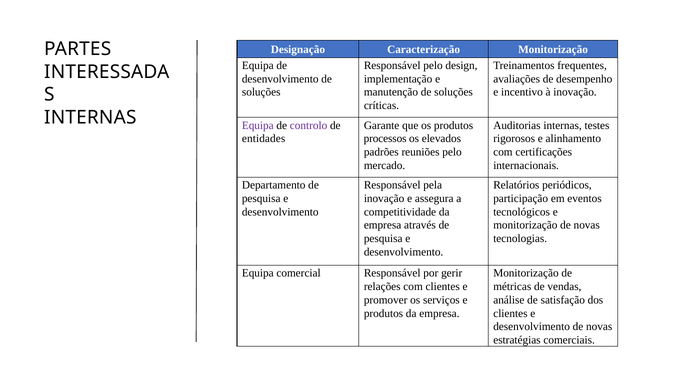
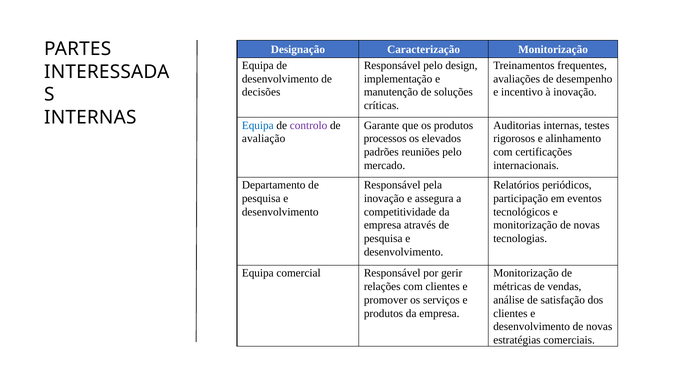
soluções at (261, 92): soluções -> decisões
Equipa at (258, 125) colour: purple -> blue
entidades: entidades -> avaliação
